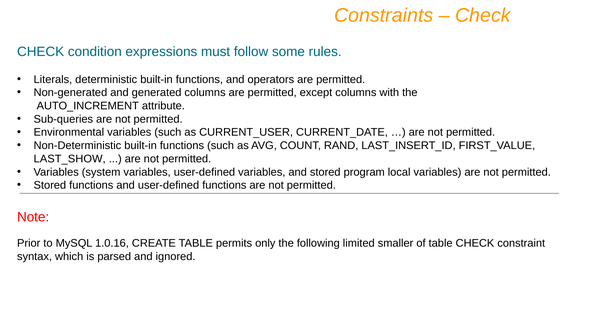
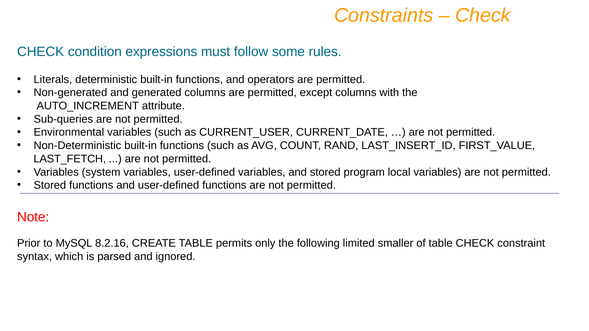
LAST_SHOW: LAST_SHOW -> LAST_FETCH
1.0.16: 1.0.16 -> 8.2.16
